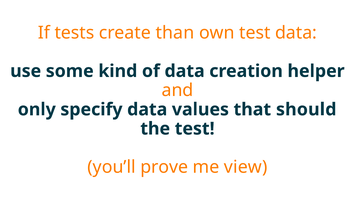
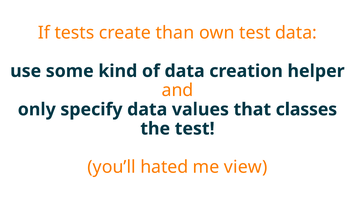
should: should -> classes
prove: prove -> hated
